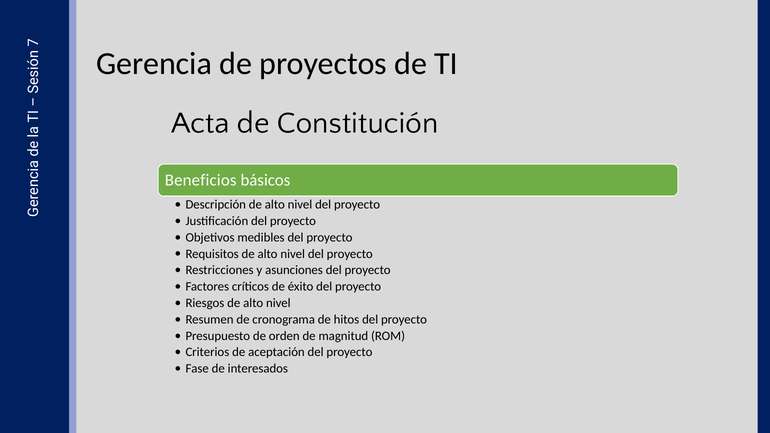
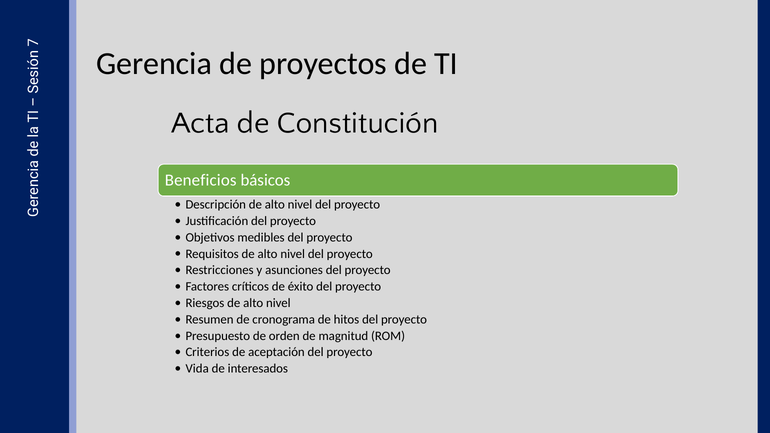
Fase: Fase -> Vida
